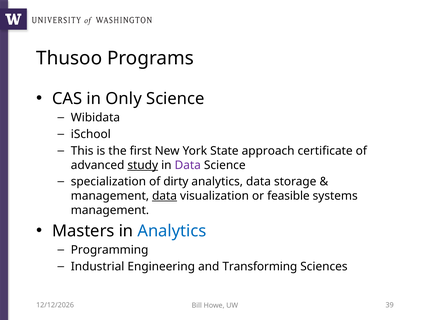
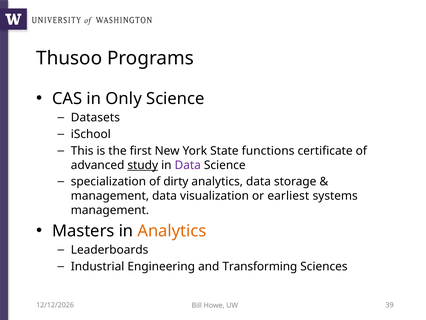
Wibidata: Wibidata -> Datasets
approach: approach -> functions
data at (165, 196) underline: present -> none
feasible: feasible -> earliest
Analytics at (172, 231) colour: blue -> orange
Programming: Programming -> Leaderboards
